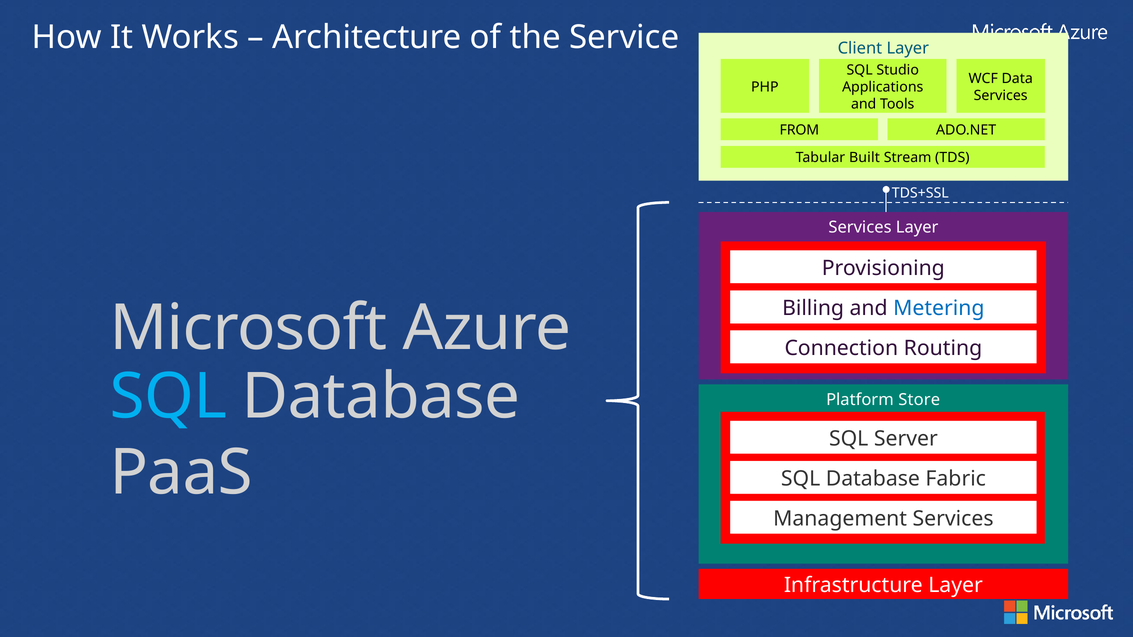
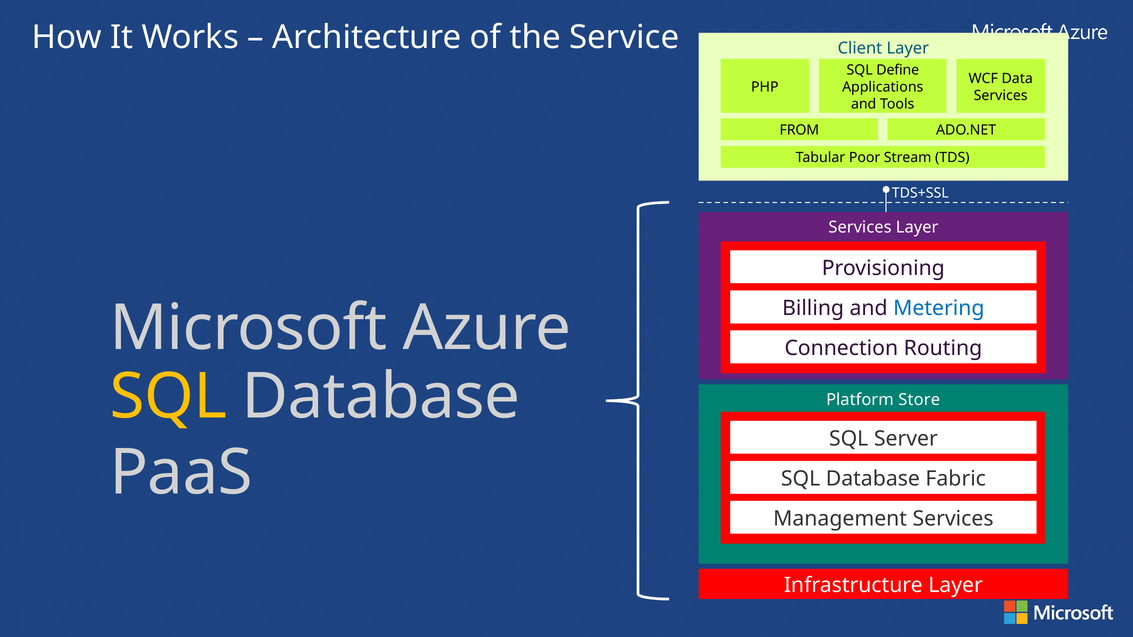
Studio: Studio -> Define
Built: Built -> Poor
SQL at (168, 397) colour: light blue -> yellow
